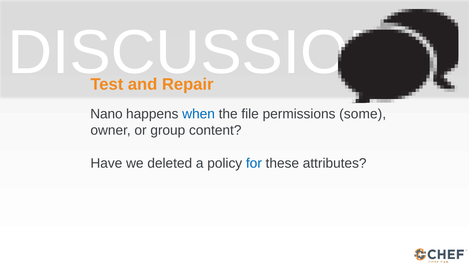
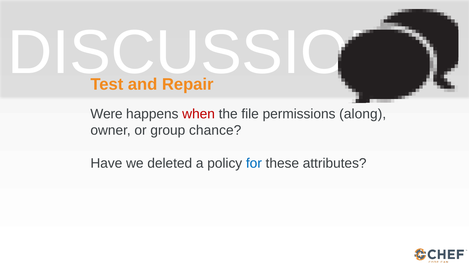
Nano: Nano -> Were
when colour: blue -> red
some: some -> along
content: content -> chance
